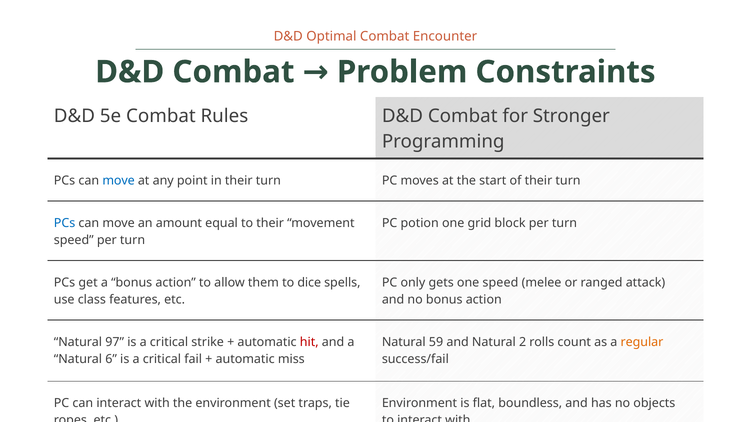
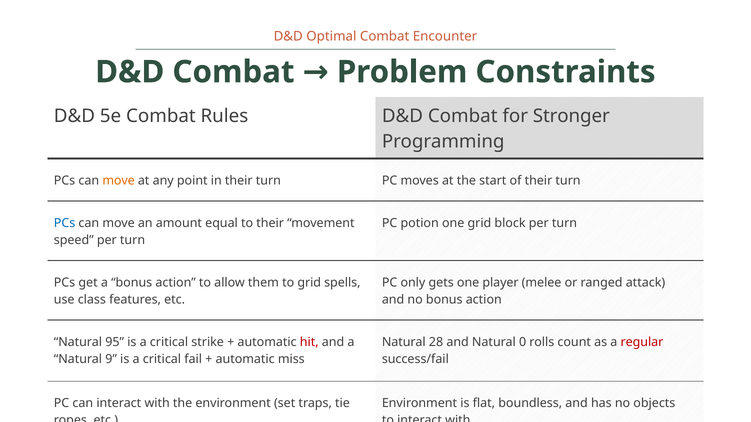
move at (119, 181) colour: blue -> orange
to dice: dice -> grid
one speed: speed -> player
97: 97 -> 95
59: 59 -> 28
2: 2 -> 0
regular colour: orange -> red
6: 6 -> 9
